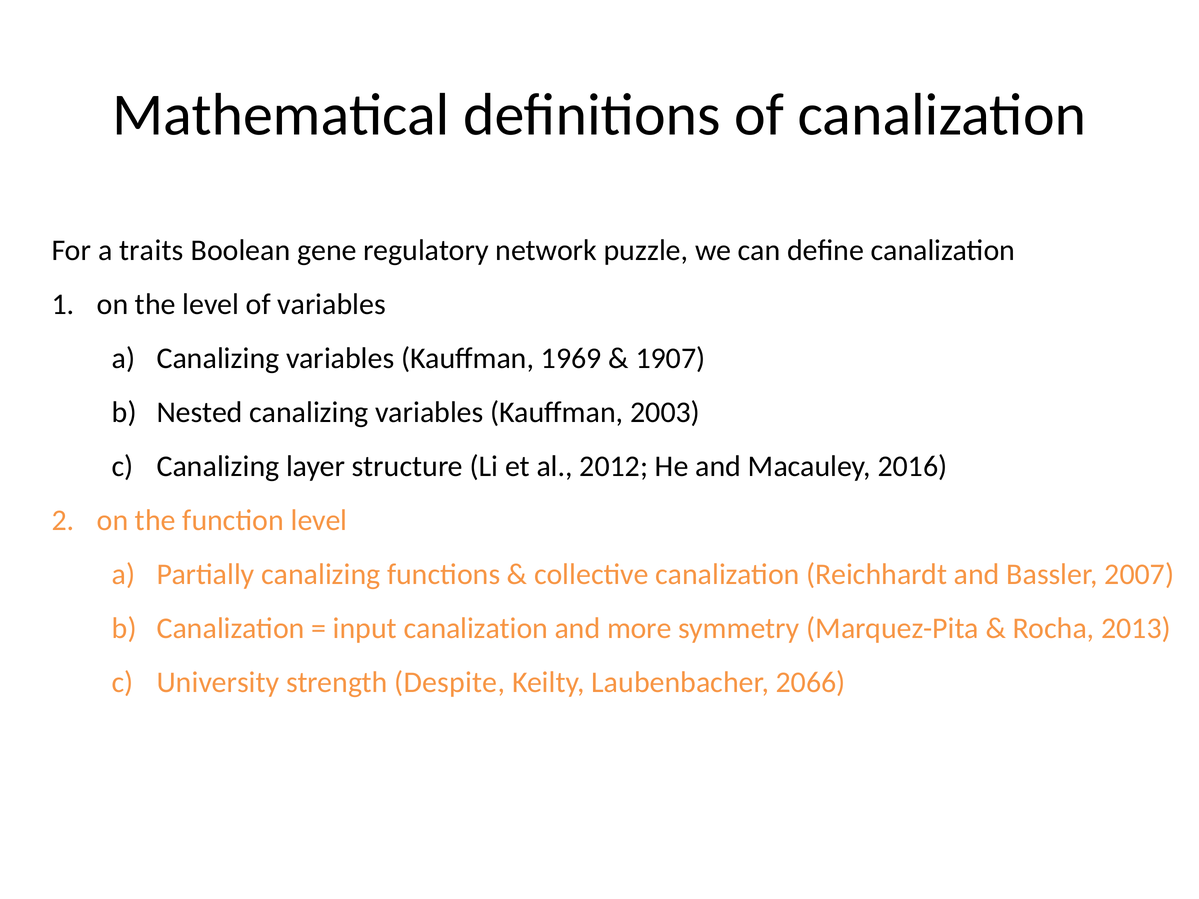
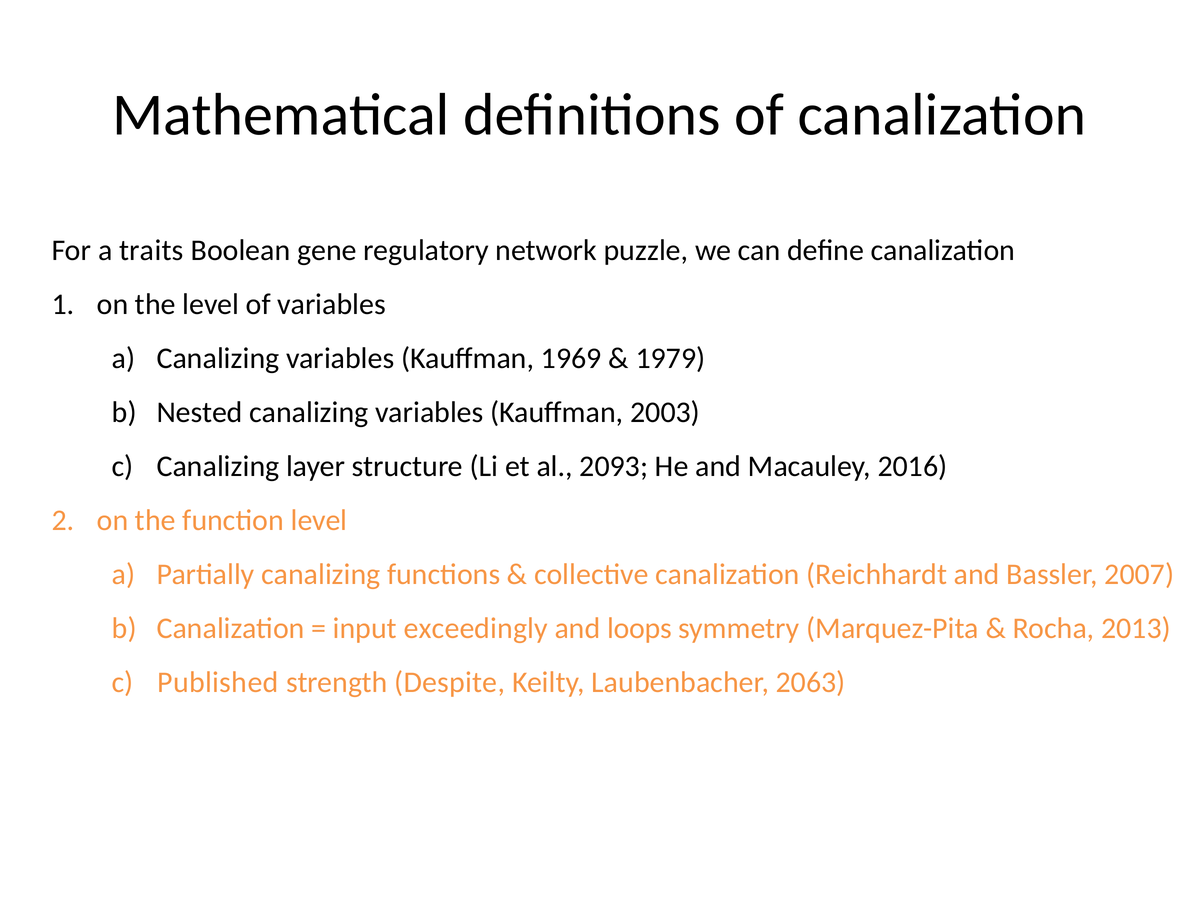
1907: 1907 -> 1979
2012: 2012 -> 2093
input canalization: canalization -> exceedingly
more: more -> loops
University: University -> Published
2066: 2066 -> 2063
